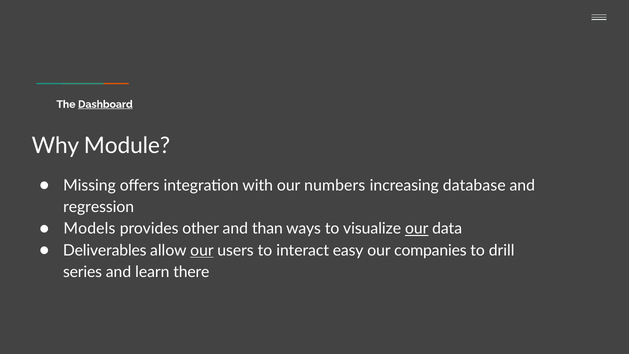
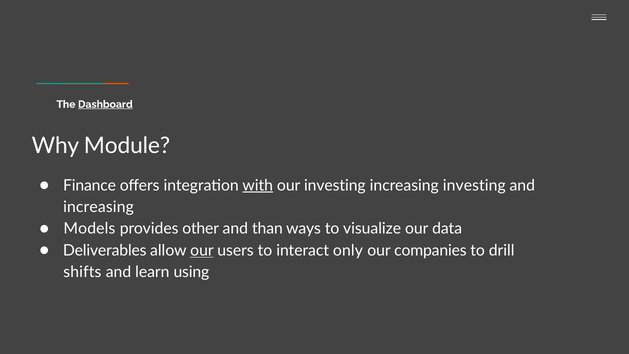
Missing: Missing -> Finance
with underline: none -> present
our numbers: numbers -> investing
increasing database: database -> investing
regression at (99, 207): regression -> increasing
our at (417, 229) underline: present -> none
easy: easy -> only
series: series -> shifts
there: there -> using
